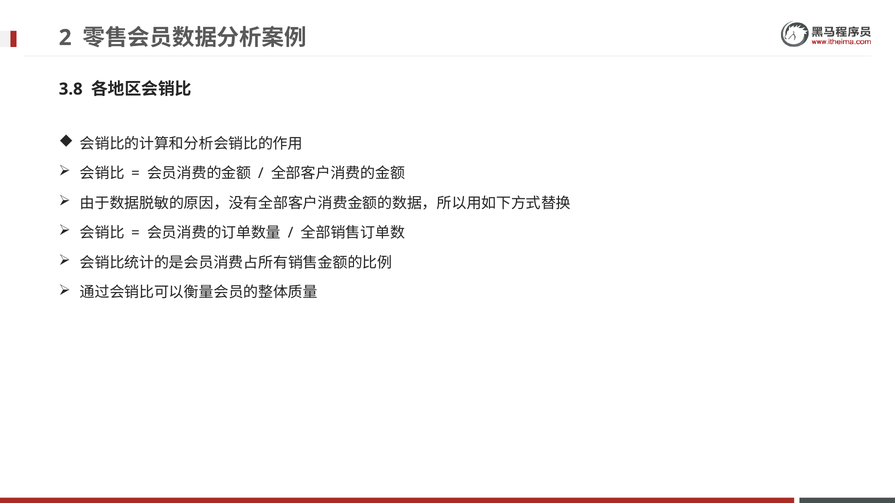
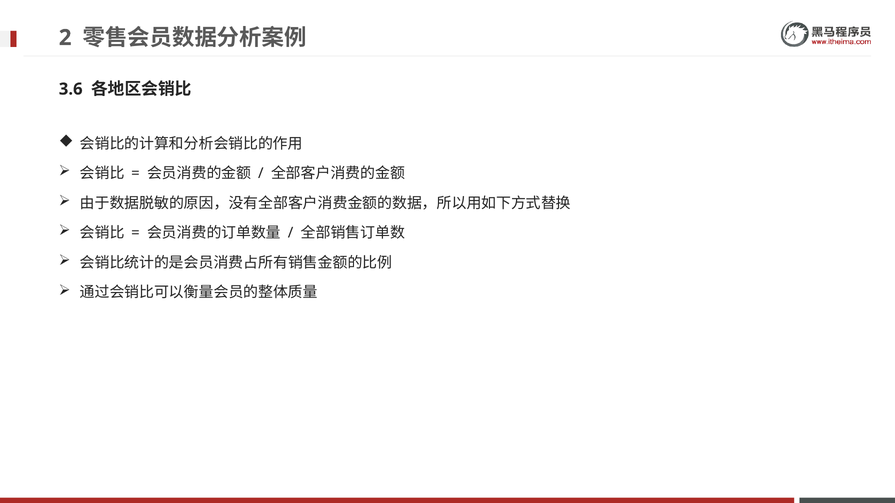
3.8: 3.8 -> 3.6
